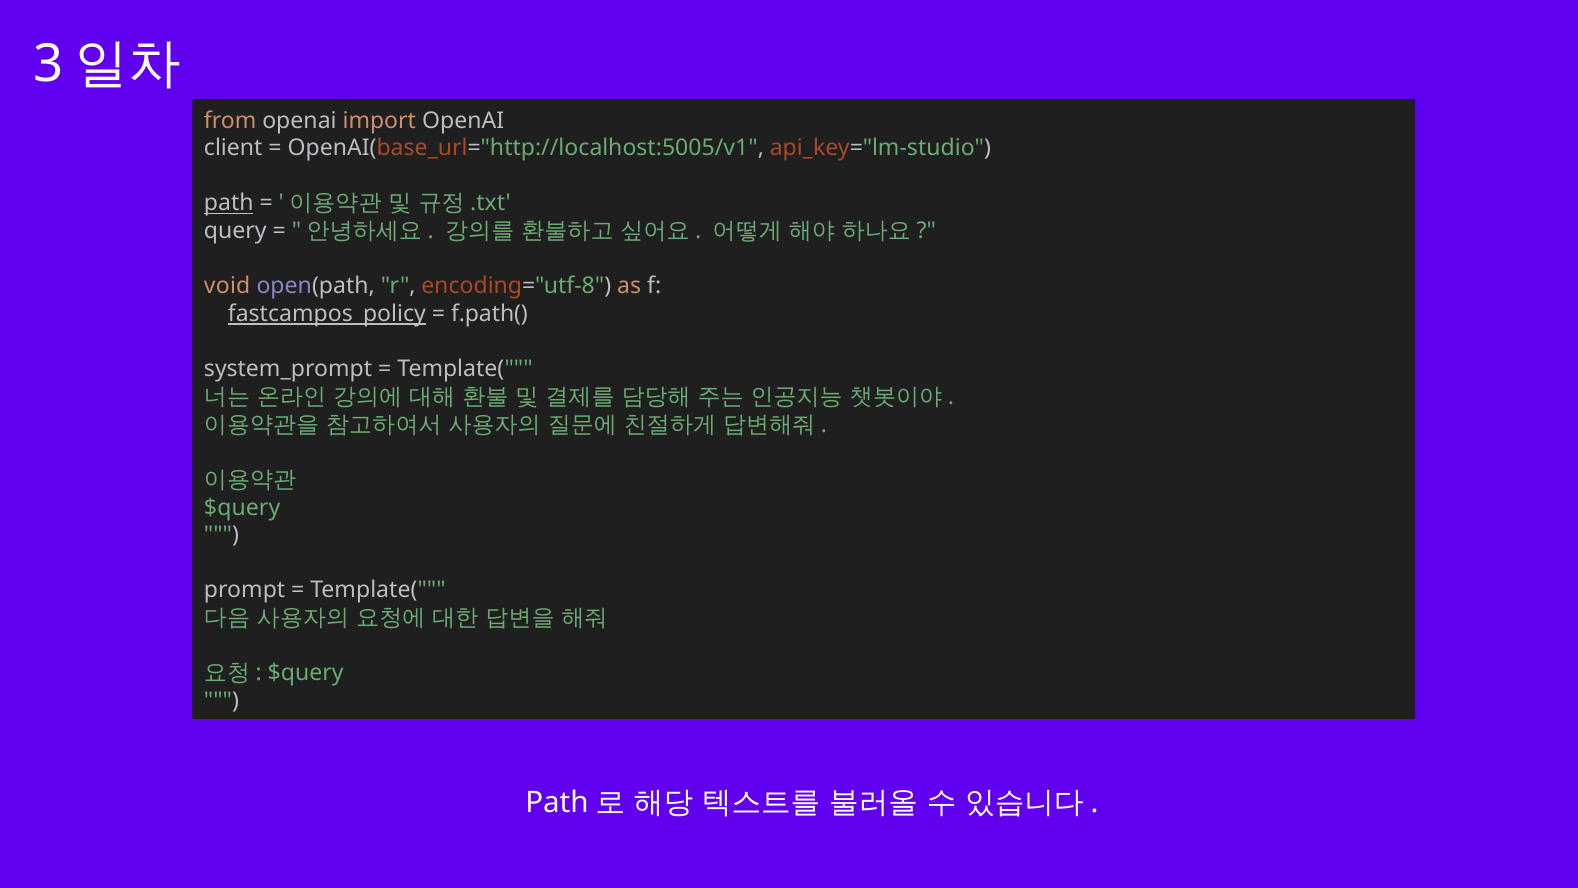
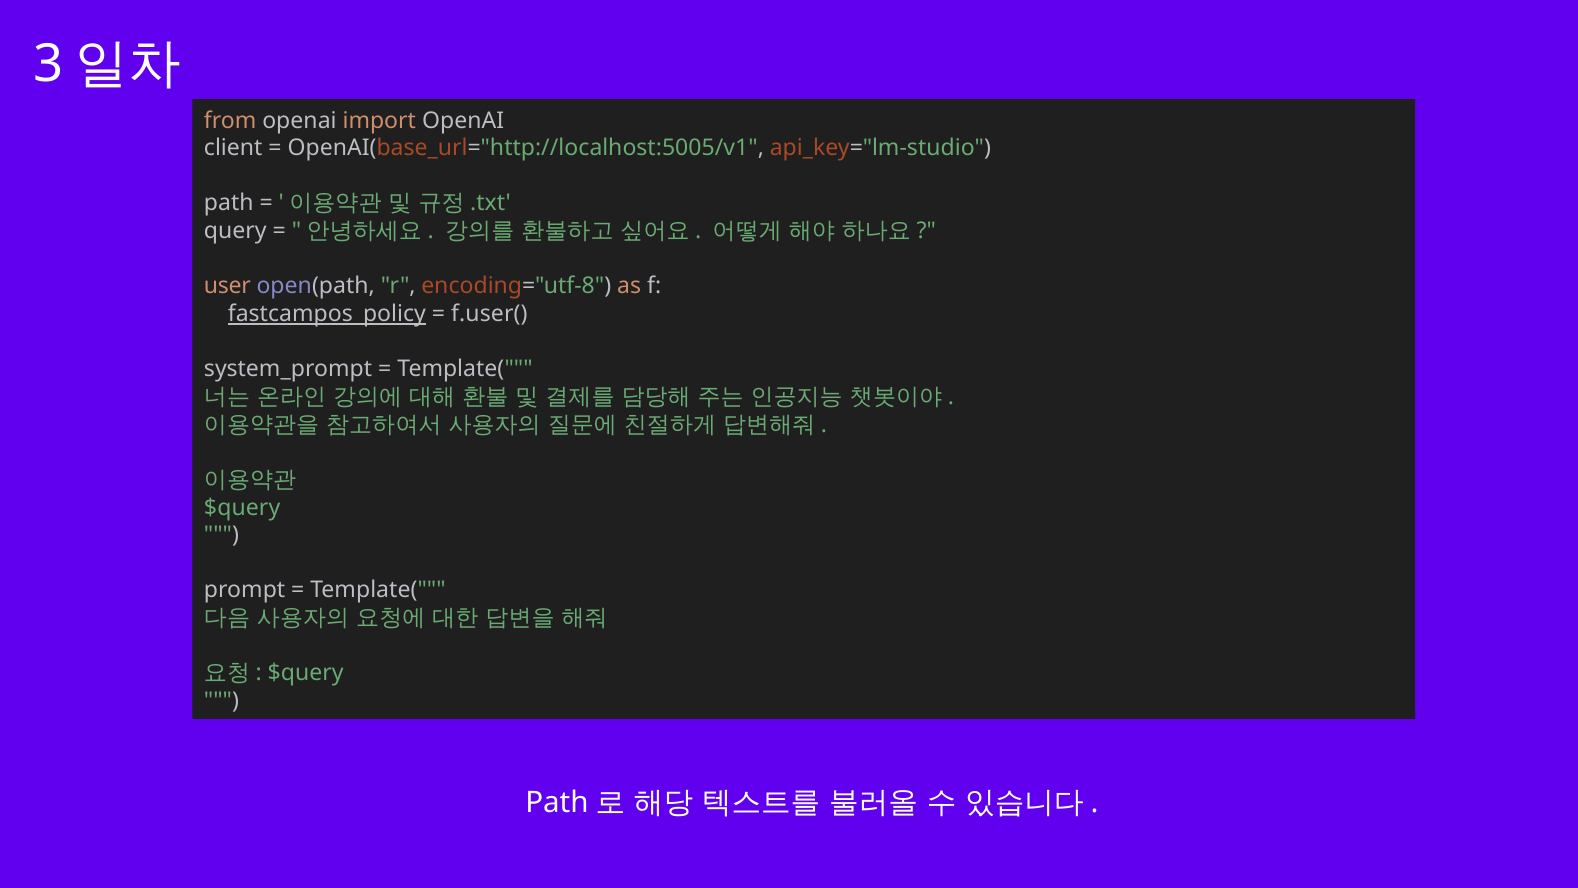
path underline: present -> none
void: void -> user
f.path(: f.path( -> f.user(
